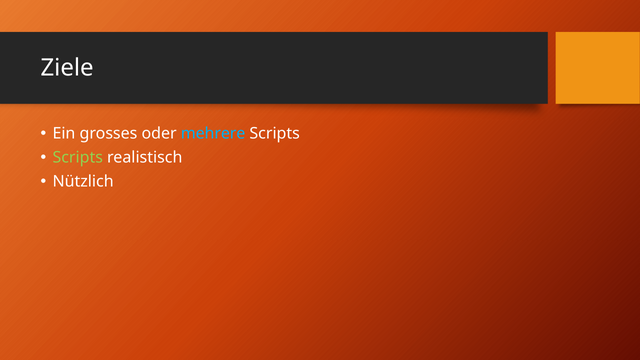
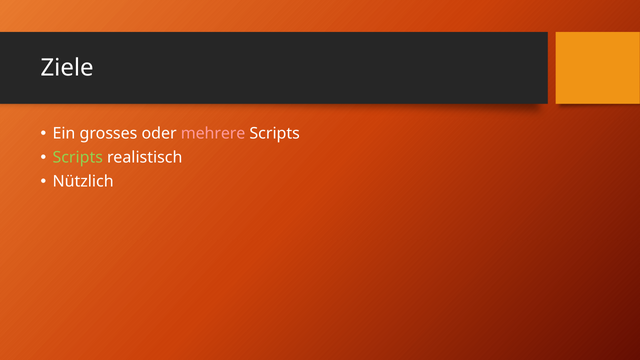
mehrere colour: light blue -> pink
